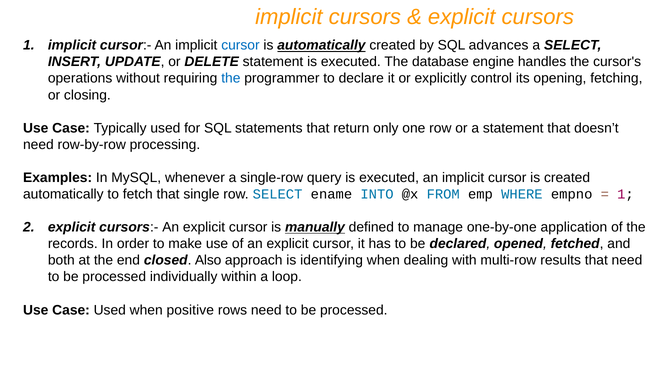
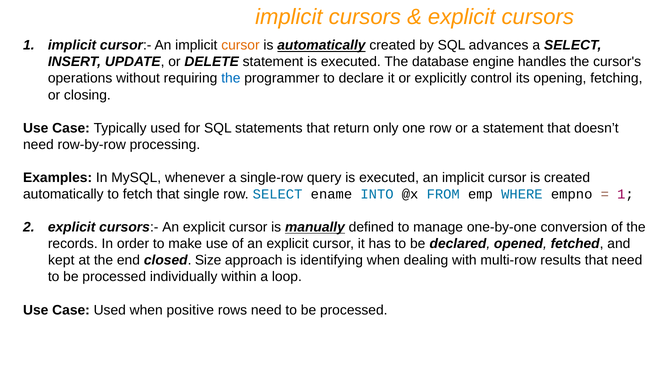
cursor at (240, 45) colour: blue -> orange
application: application -> conversion
both: both -> kept
Also: Also -> Size
